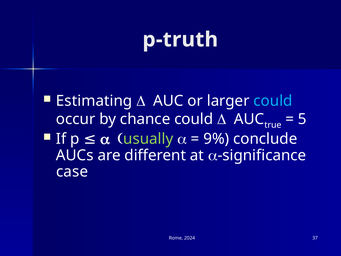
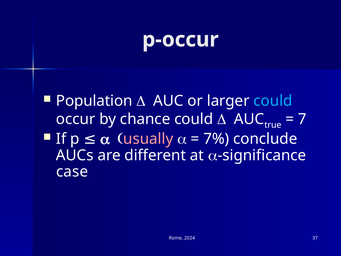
p-truth: p-truth -> p-occur
Estimating: Estimating -> Population
5: 5 -> 7
usually colour: light green -> pink
9%: 9% -> 7%
